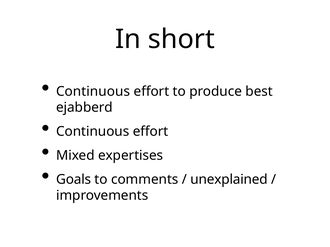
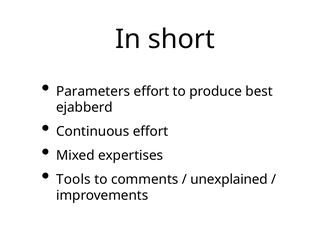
Continuous at (93, 91): Continuous -> Parameters
Goals: Goals -> Tools
